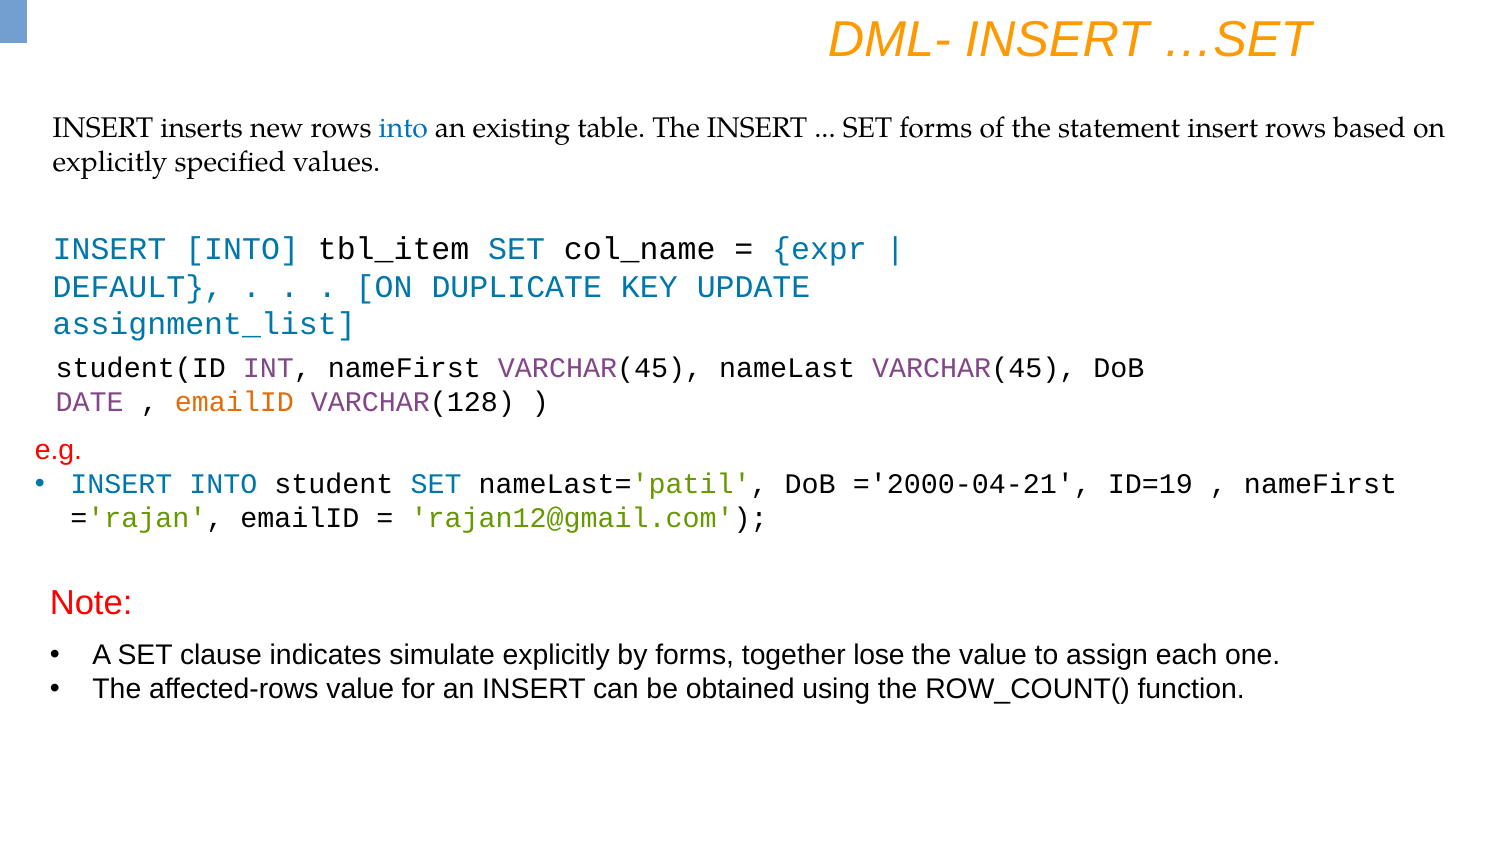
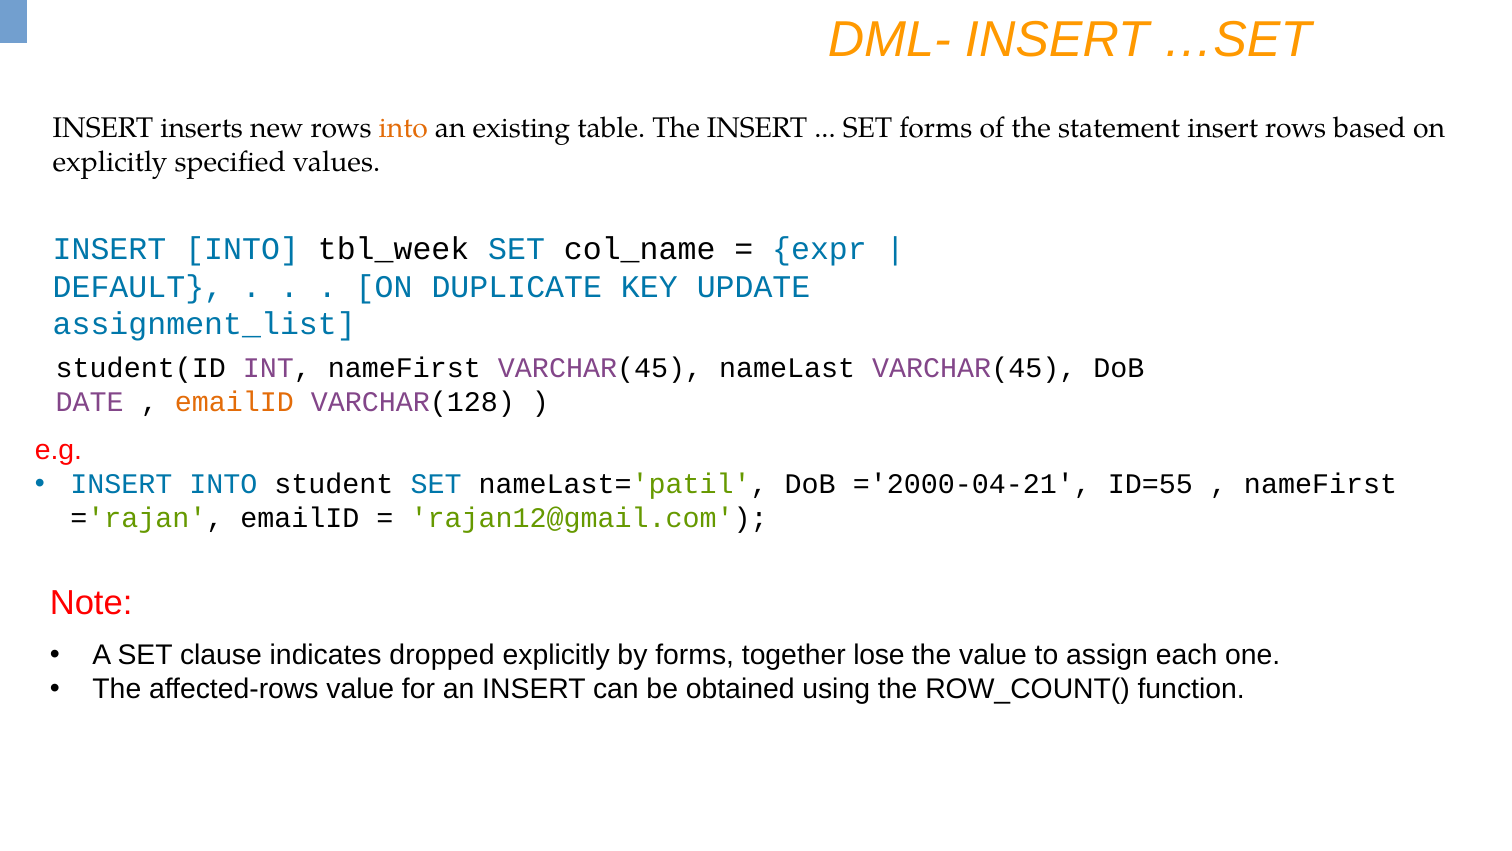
into at (403, 128) colour: blue -> orange
tbl_item: tbl_item -> tbl_week
ID=19: ID=19 -> ID=55
simulate: simulate -> dropped
